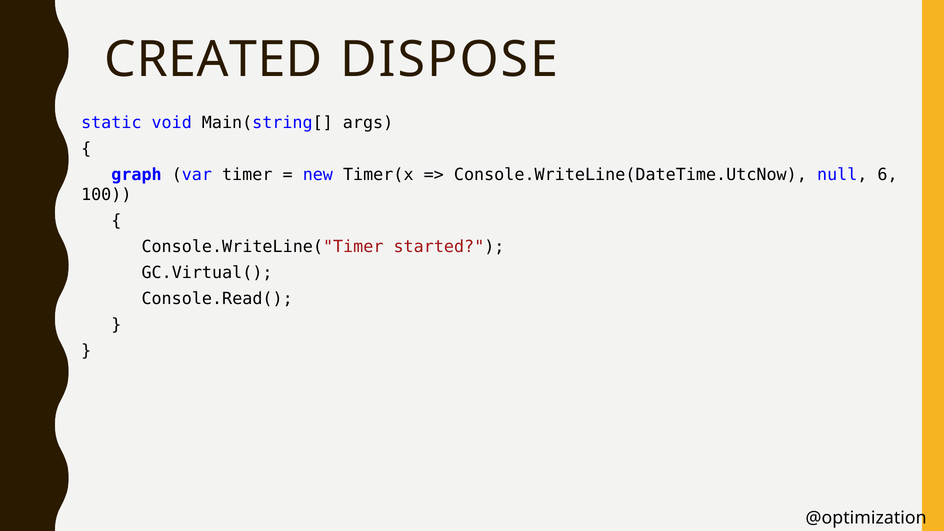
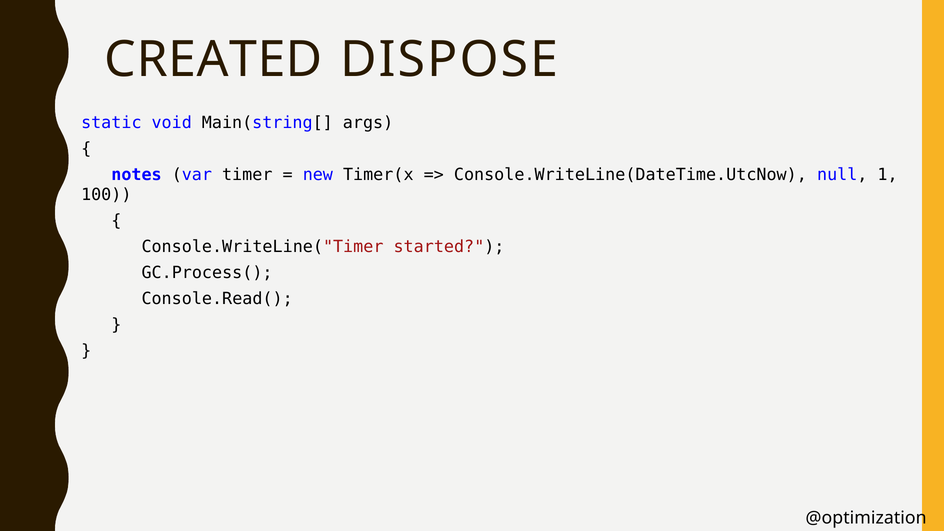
graph: graph -> notes
6: 6 -> 1
GC.Virtual(: GC.Virtual( -> GC.Process(
